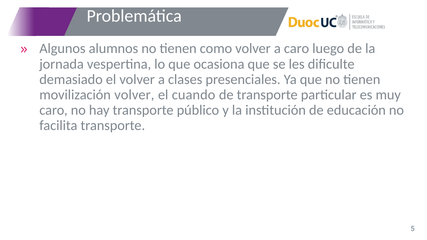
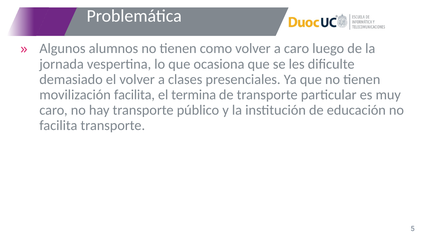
movilización volver: volver -> facilita
cuando: cuando -> termina
